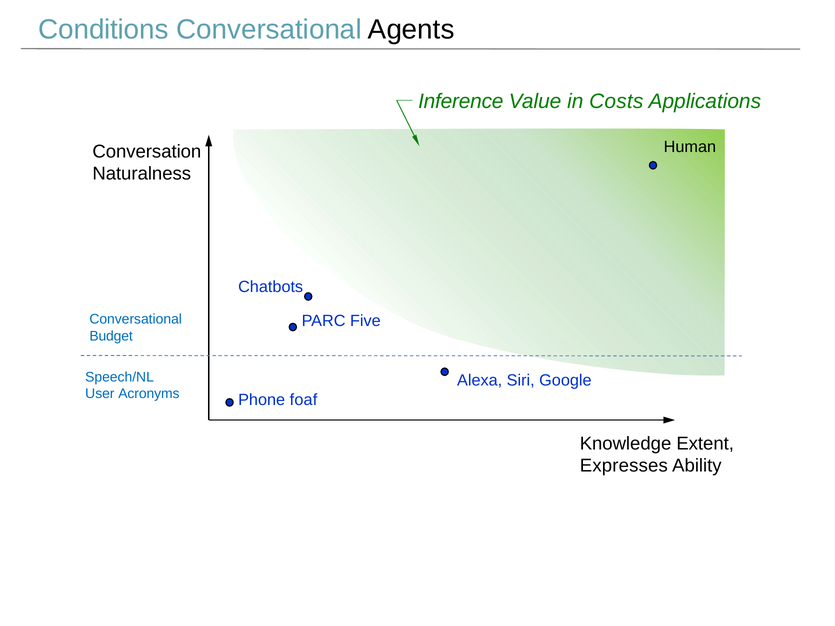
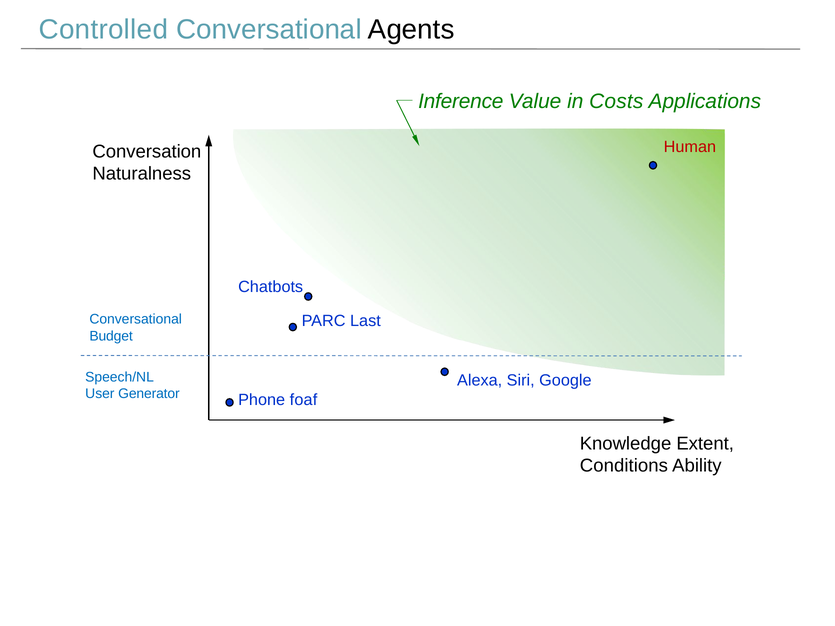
Conditions: Conditions -> Controlled
Human colour: black -> red
Five: Five -> Last
Acronyms: Acronyms -> Generator
Expresses: Expresses -> Conditions
